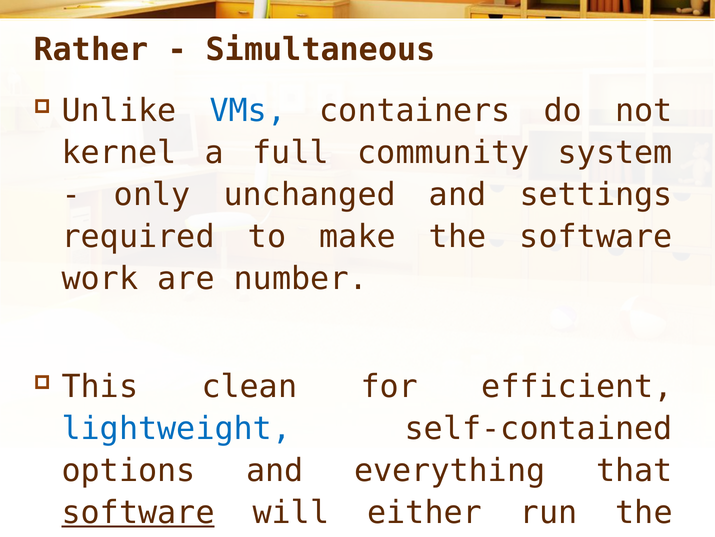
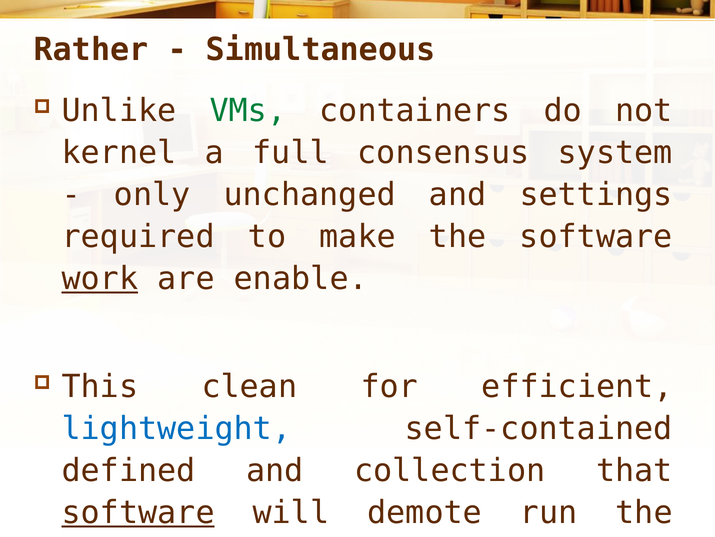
VMs colour: blue -> green
community: community -> consensus
work underline: none -> present
number: number -> enable
options: options -> defined
everything: everything -> collection
either: either -> demote
